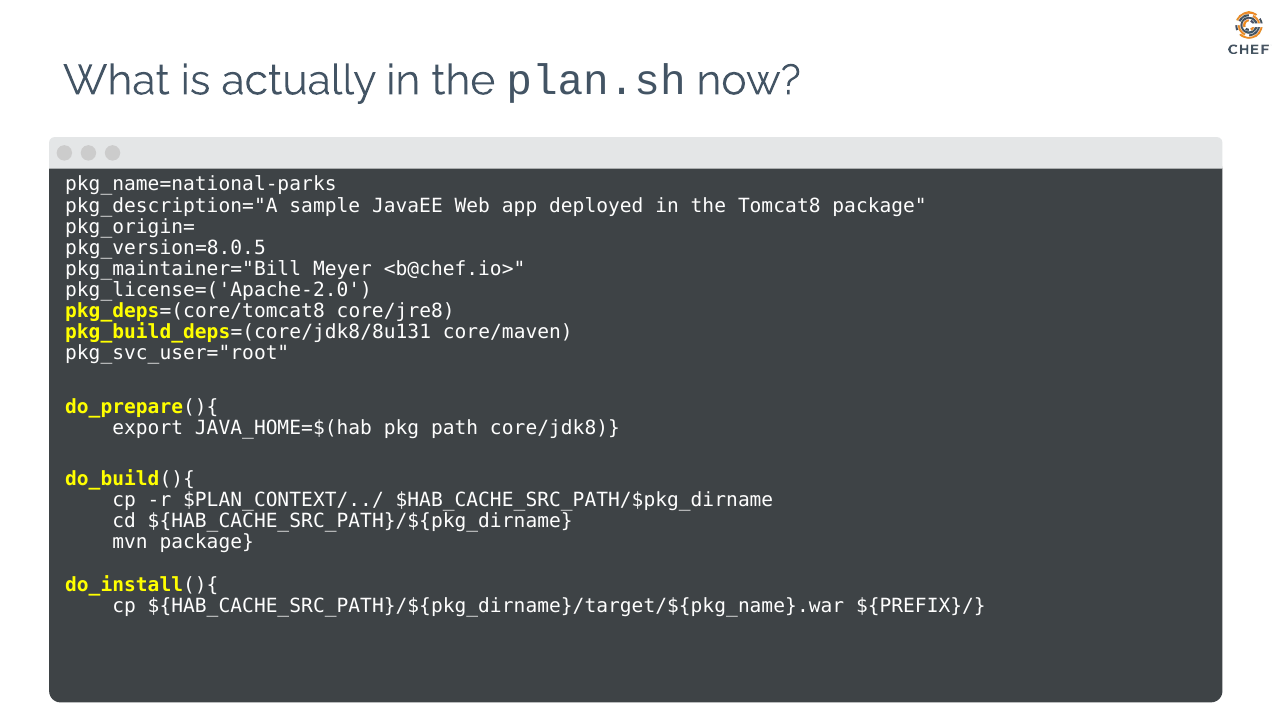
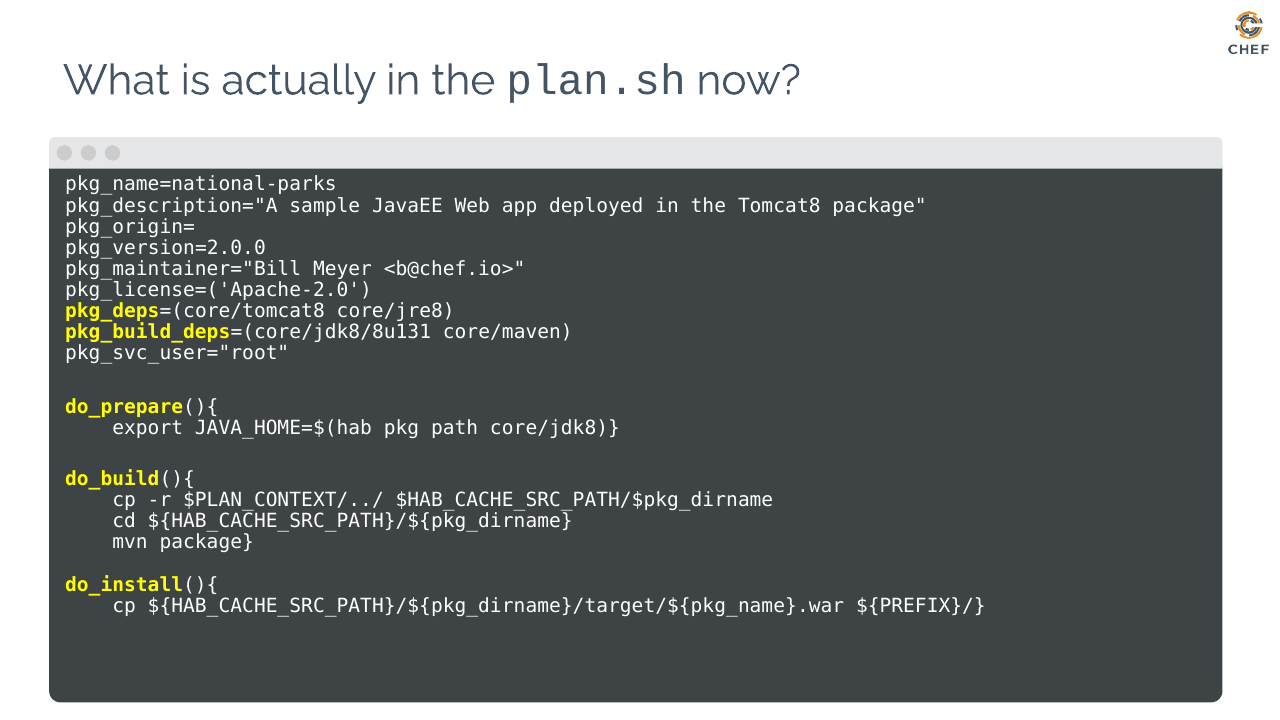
pkg_version=8.0.5: pkg_version=8.0.5 -> pkg_version=2.0.0
